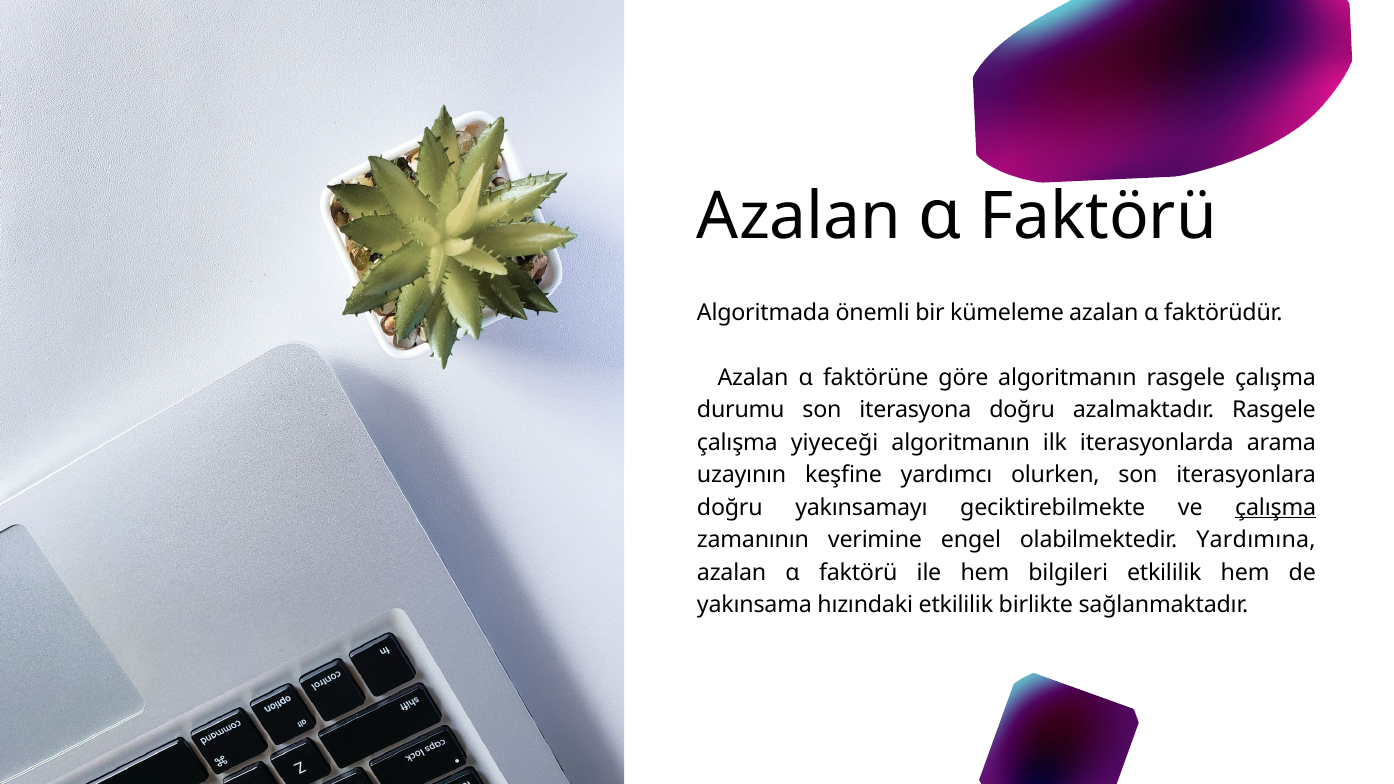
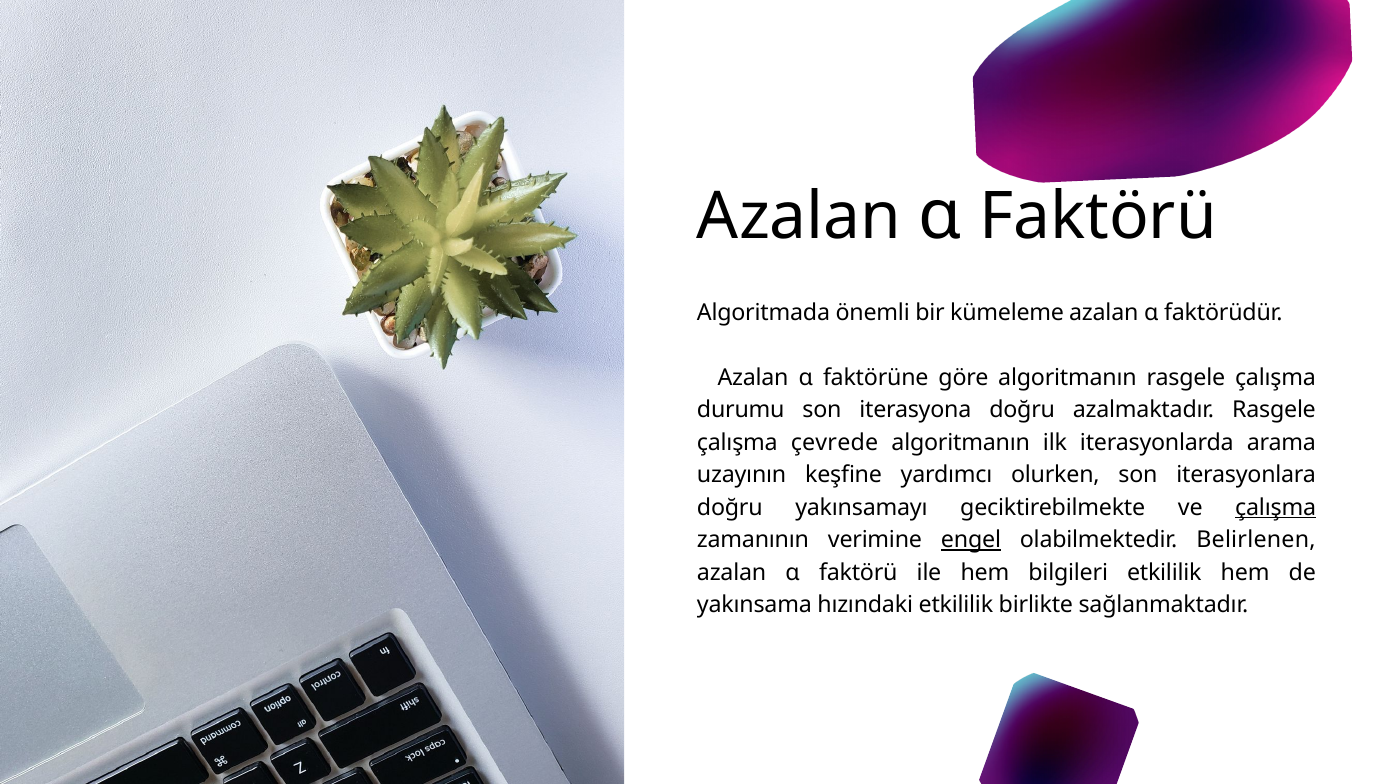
yiyeceği: yiyeceği -> çevrede
engel underline: none -> present
Yardımına: Yardımına -> Belirlenen
